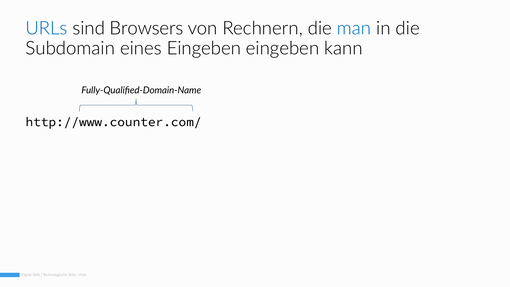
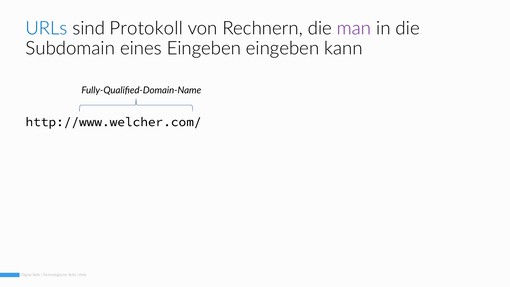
Browsers: Browsers -> Protokoll
man colour: blue -> purple
http://www.counter.com/: http://www.counter.com/ -> http://www.welcher.com/
